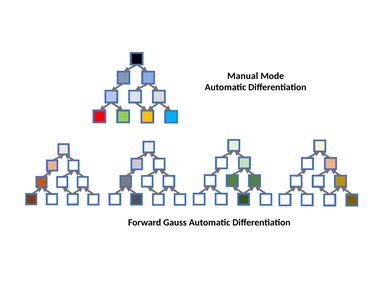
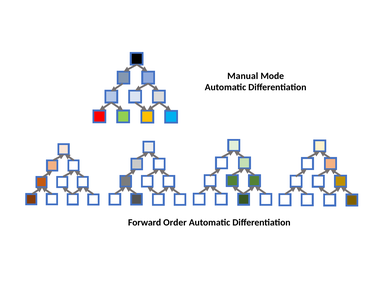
Gauss: Gauss -> Order
